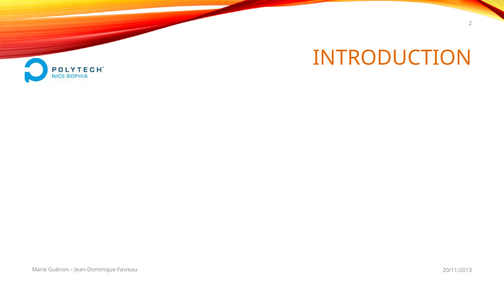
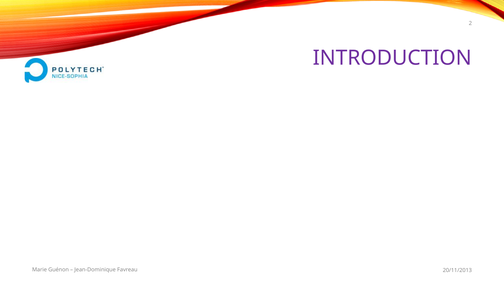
INTRODUCTION colour: orange -> purple
